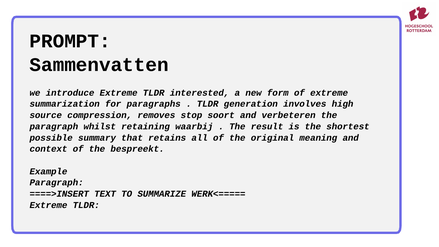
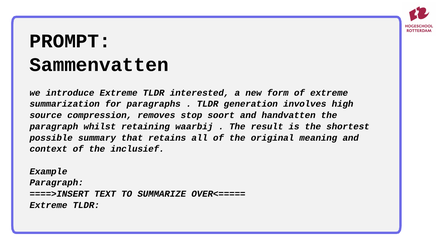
verbeteren: verbeteren -> handvatten
bespreekt: bespreekt -> inclusief
WERK<=====: WERK<===== -> OVER<=====
